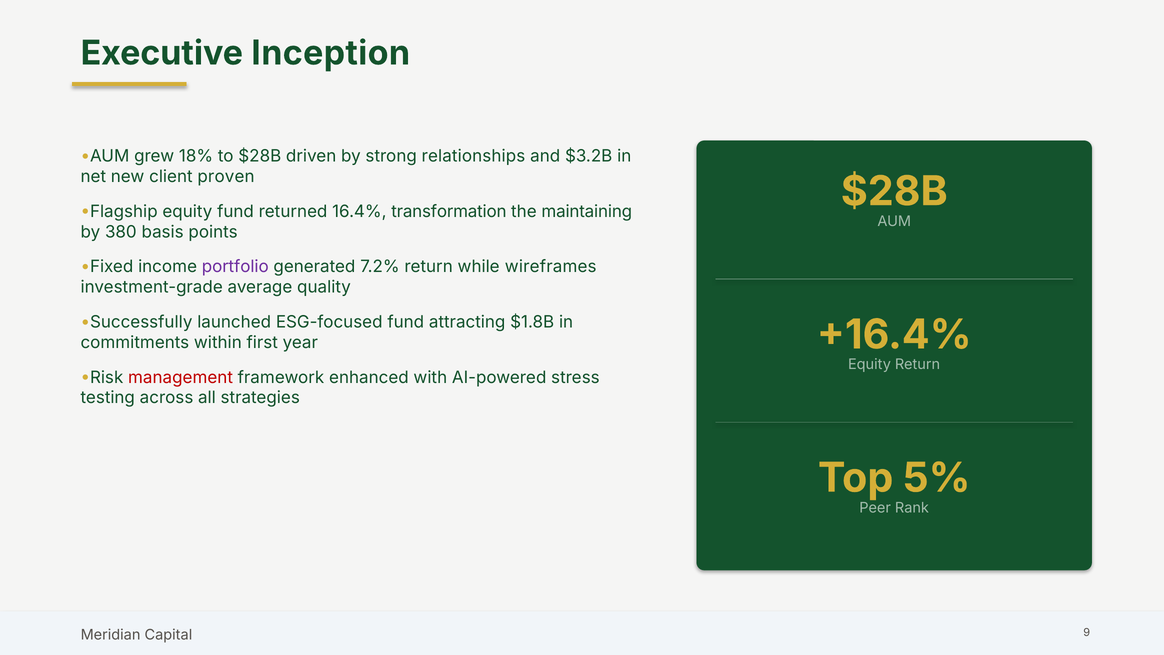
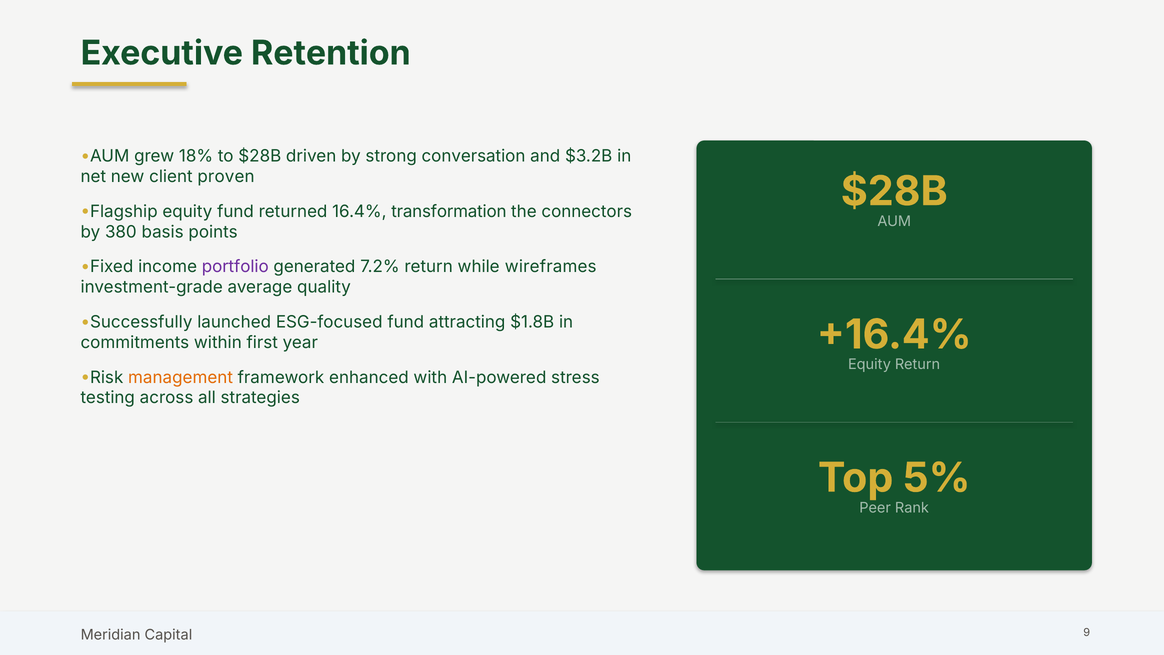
Inception: Inception -> Retention
relationships: relationships -> conversation
maintaining: maintaining -> connectors
management colour: red -> orange
